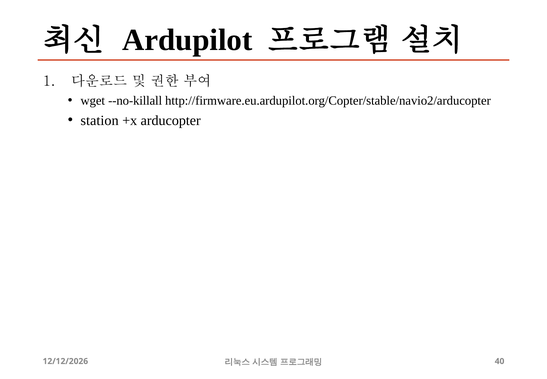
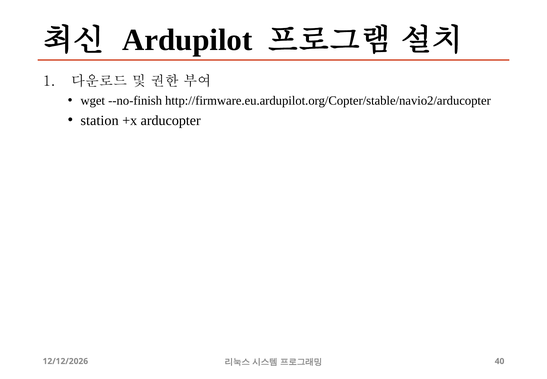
--no-killall: --no-killall -> --no-finish
